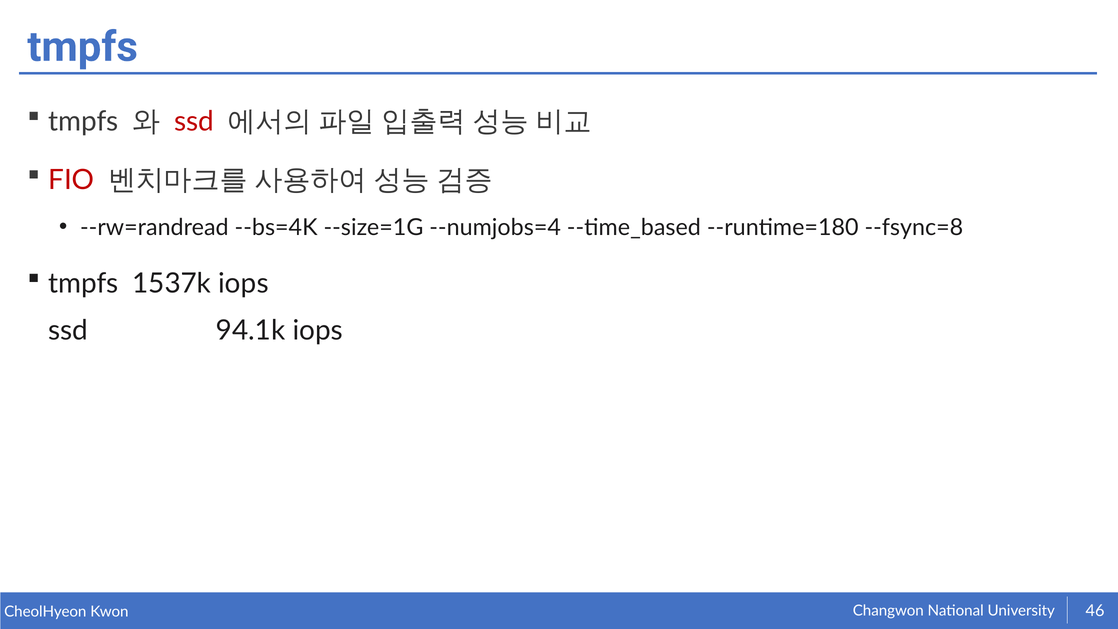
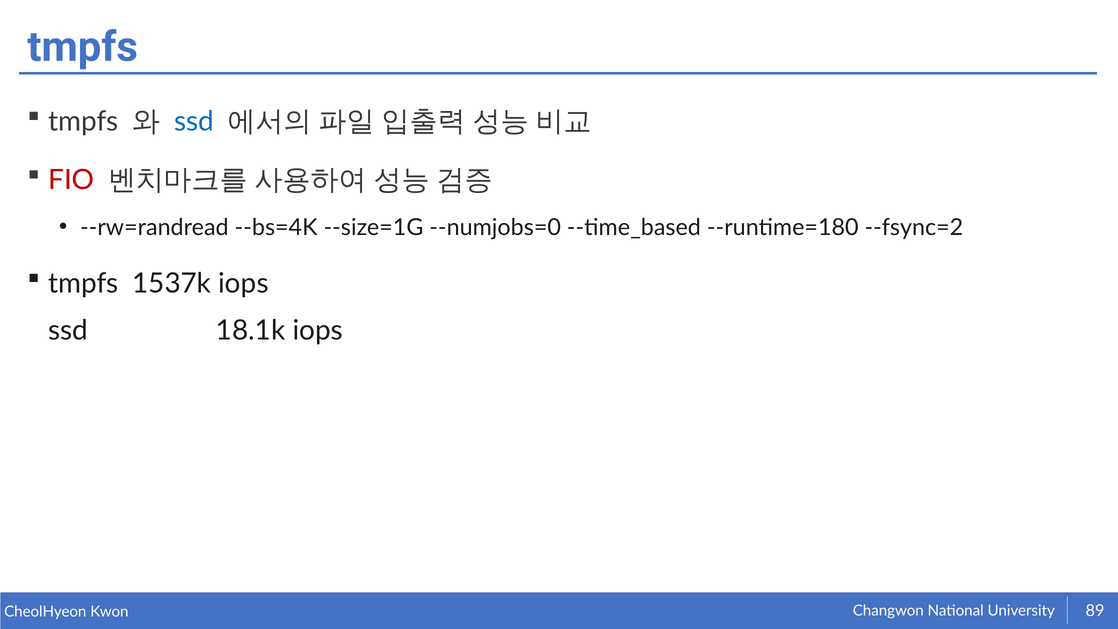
ssd at (194, 121) colour: red -> blue
--numjobs=4: --numjobs=4 -> --numjobs=0
--fsync=8: --fsync=8 -> --fsync=2
94.1k: 94.1k -> 18.1k
46: 46 -> 89
